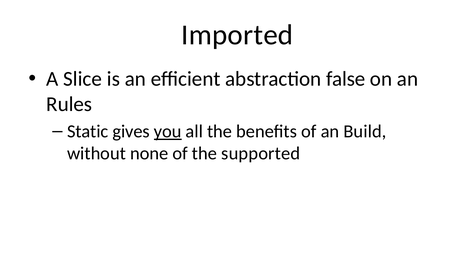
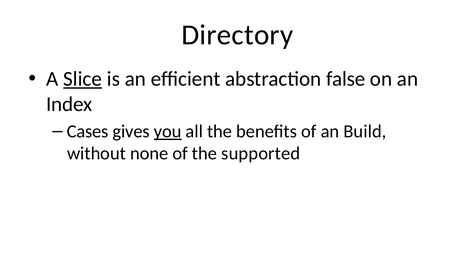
Imported: Imported -> Directory
Slice underline: none -> present
Rules: Rules -> Index
Static: Static -> Cases
